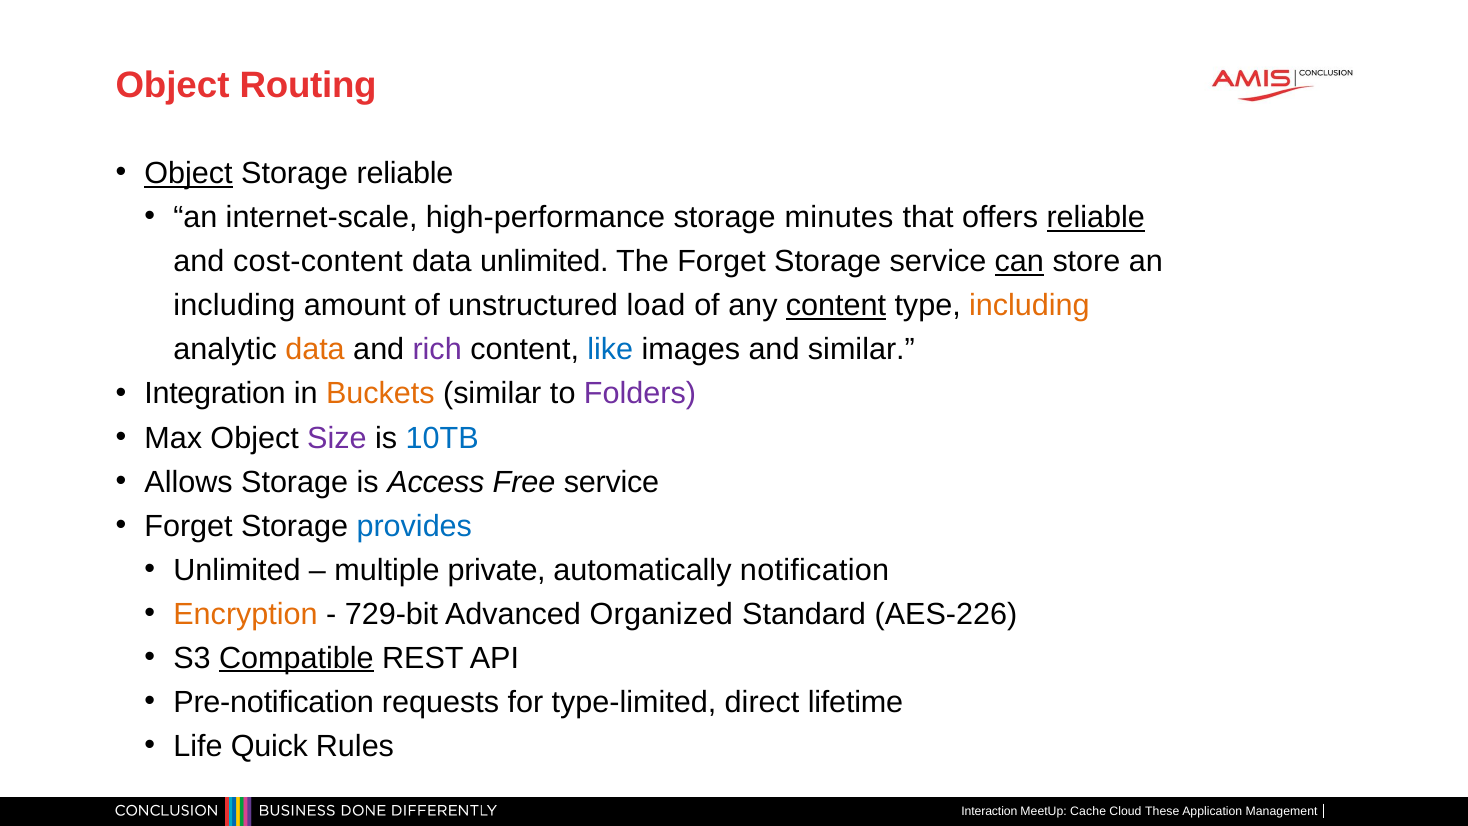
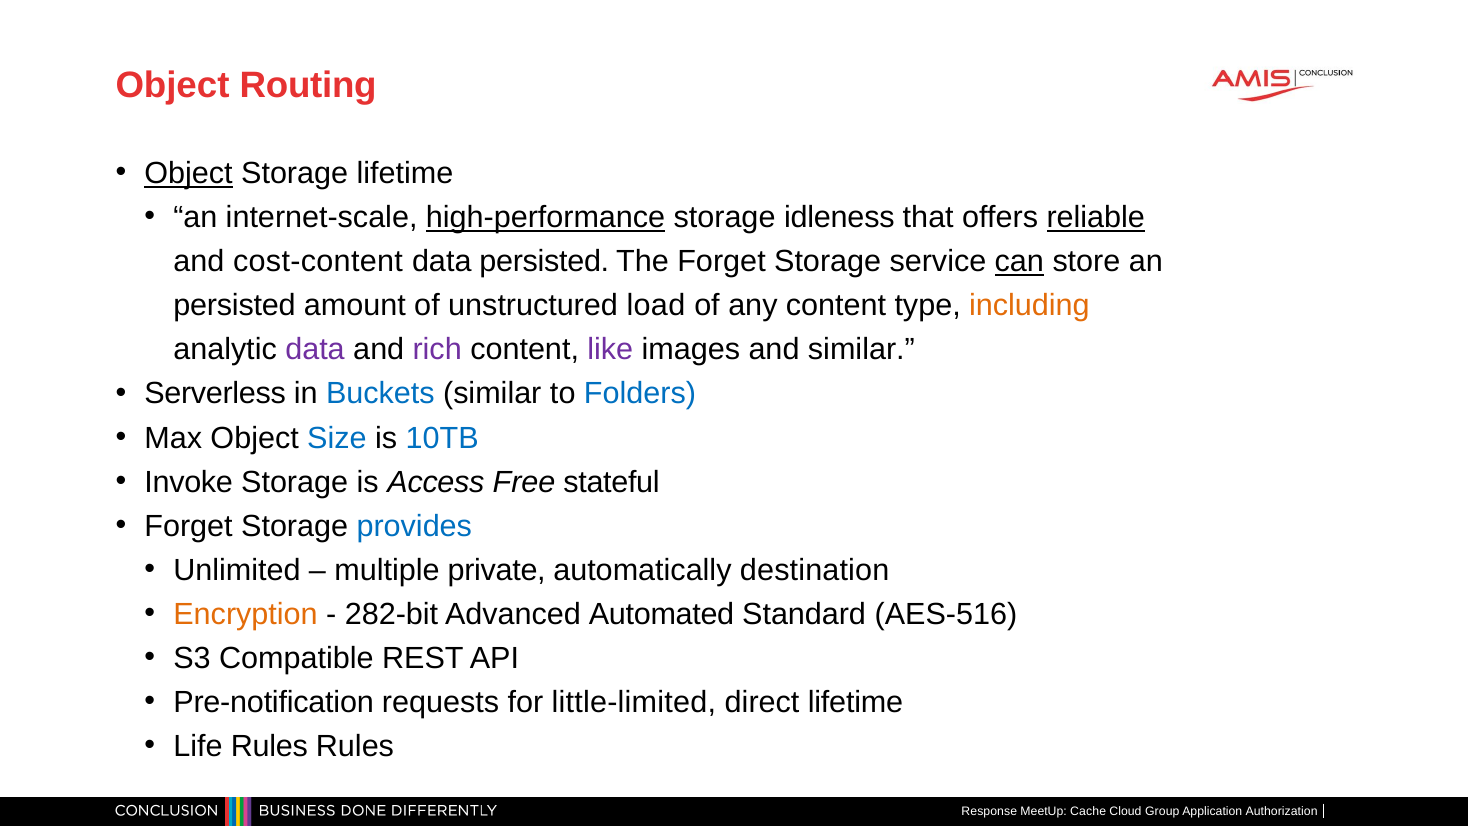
Storage reliable: reliable -> lifetime
high-performance underline: none -> present
minutes: minutes -> idleness
data unlimited: unlimited -> persisted
including at (234, 306): including -> persisted
content at (836, 306) underline: present -> none
data at (315, 350) colour: orange -> purple
like colour: blue -> purple
Integration: Integration -> Serverless
Buckets colour: orange -> blue
Folders colour: purple -> blue
Size colour: purple -> blue
Allows: Allows -> Invoke
Free service: service -> stateful
notification: notification -> destination
729-bit: 729-bit -> 282-bit
Organized: Organized -> Automated
AES-226: AES-226 -> AES-516
Compatible underline: present -> none
type-limited: type-limited -> little-limited
Life Quick: Quick -> Rules
Interaction: Interaction -> Response
These: These -> Group
Management: Management -> Authorization
